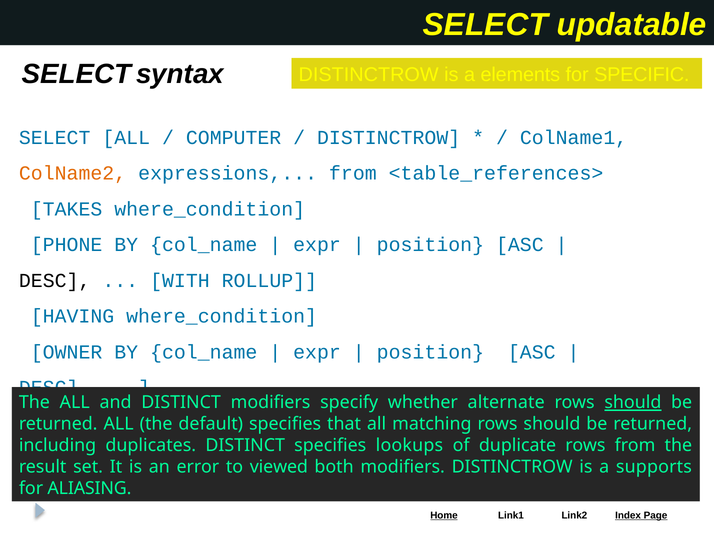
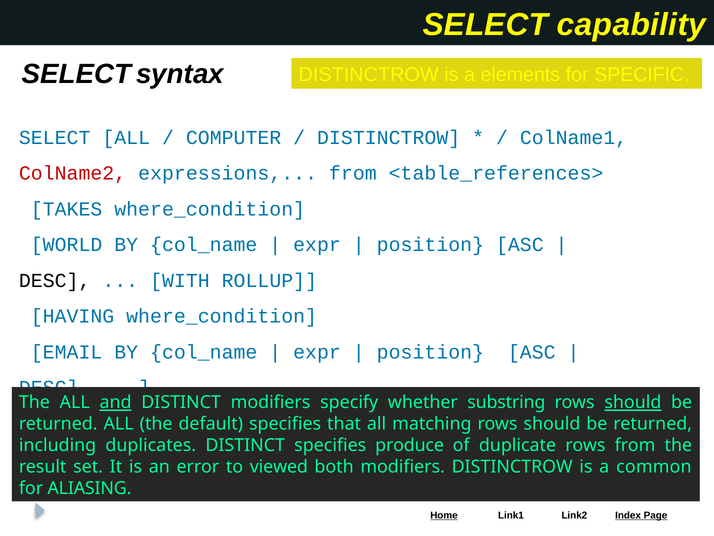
updatable: updatable -> capability
ColName2 colour: orange -> red
PHONE: PHONE -> WORLD
OWNER: OWNER -> EMAIL
and underline: none -> present
alternate: alternate -> substring
lookups: lookups -> produce
supports: supports -> common
